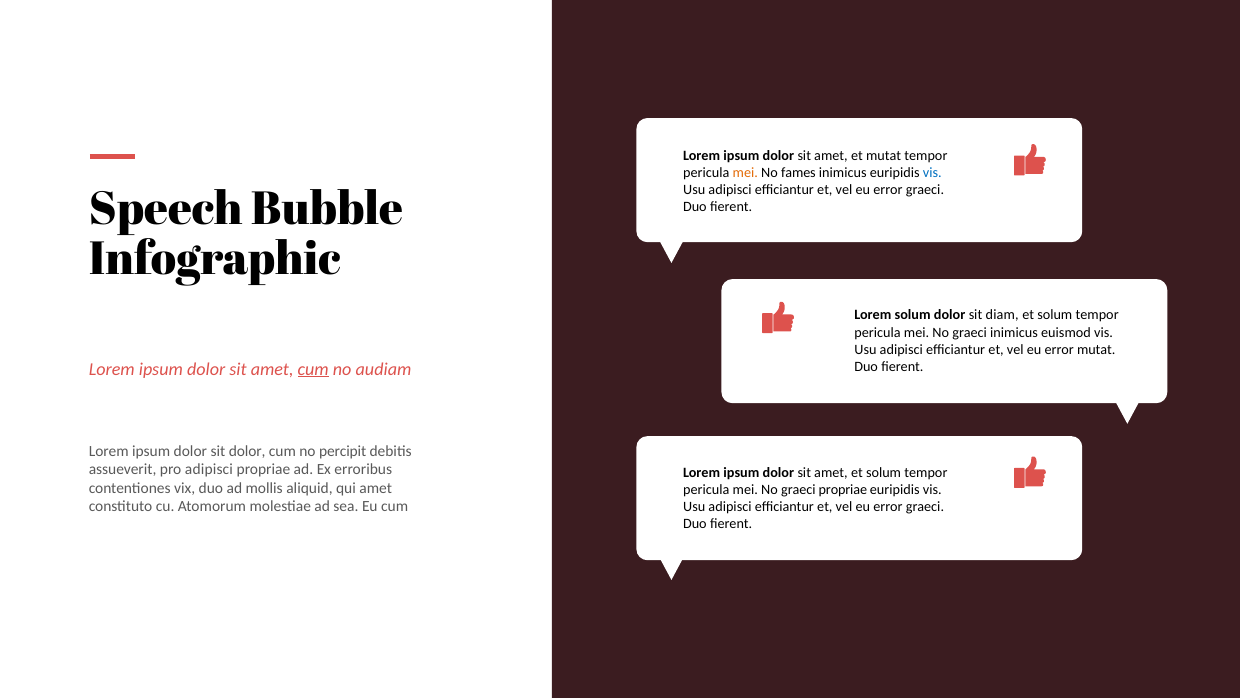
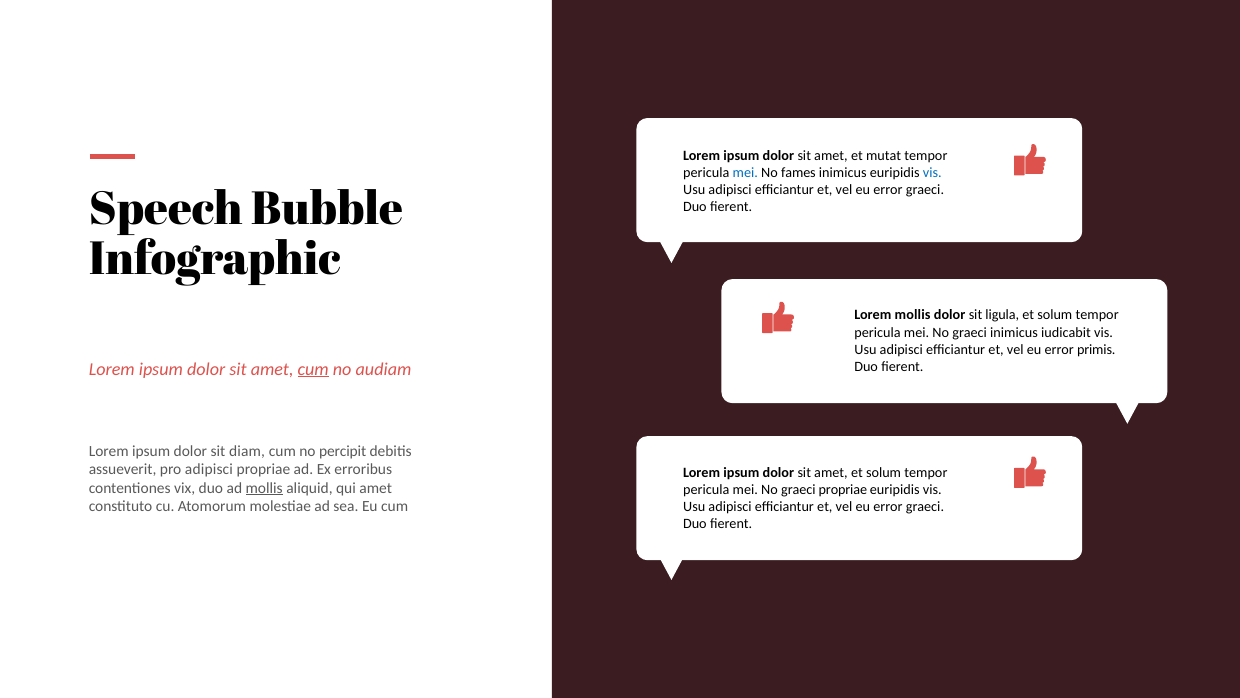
mei at (745, 173) colour: orange -> blue
Lorem solum: solum -> mollis
diam: diam -> ligula
euismod: euismod -> iudicabit
error mutat: mutat -> primis
sit dolor: dolor -> diam
mollis at (264, 488) underline: none -> present
